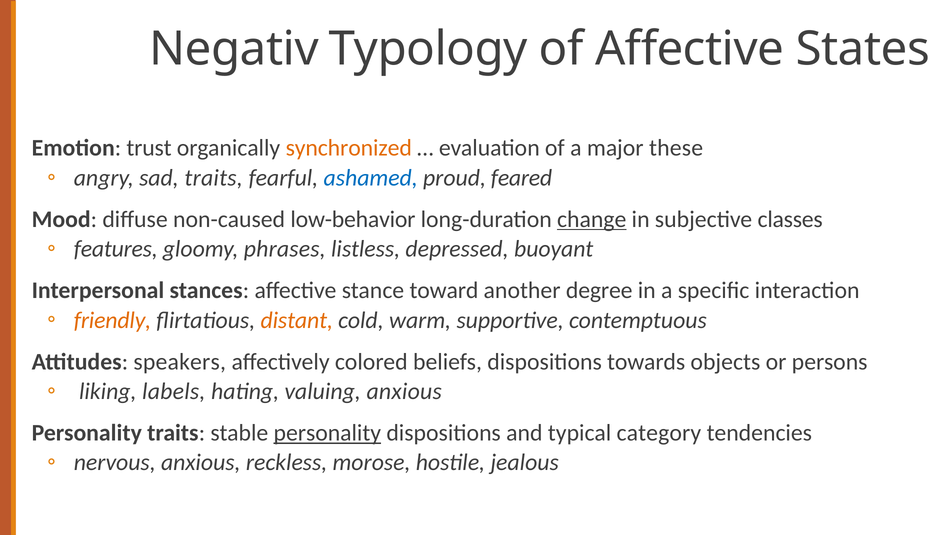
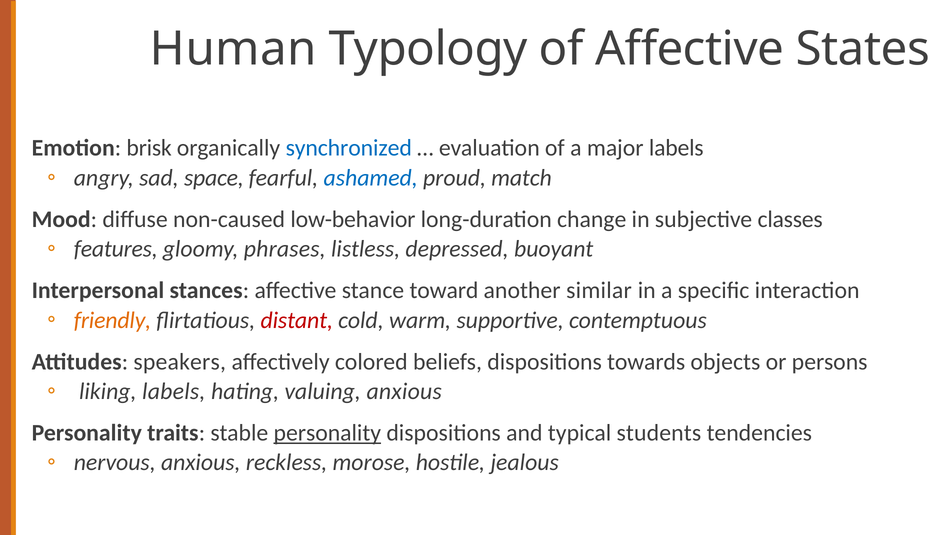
Negativ: Negativ -> Human
trust: trust -> brisk
synchronized colour: orange -> blue
major these: these -> labels
sad traits: traits -> space
feared: feared -> match
change underline: present -> none
degree: degree -> similar
distant colour: orange -> red
category: category -> students
